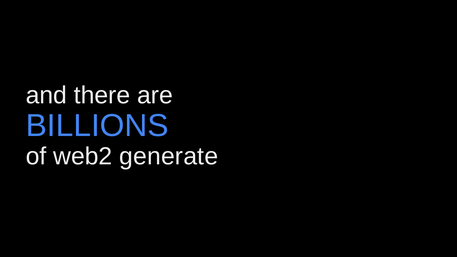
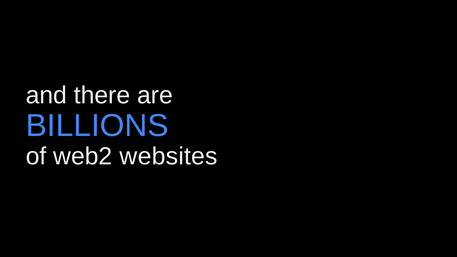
generate: generate -> websites
